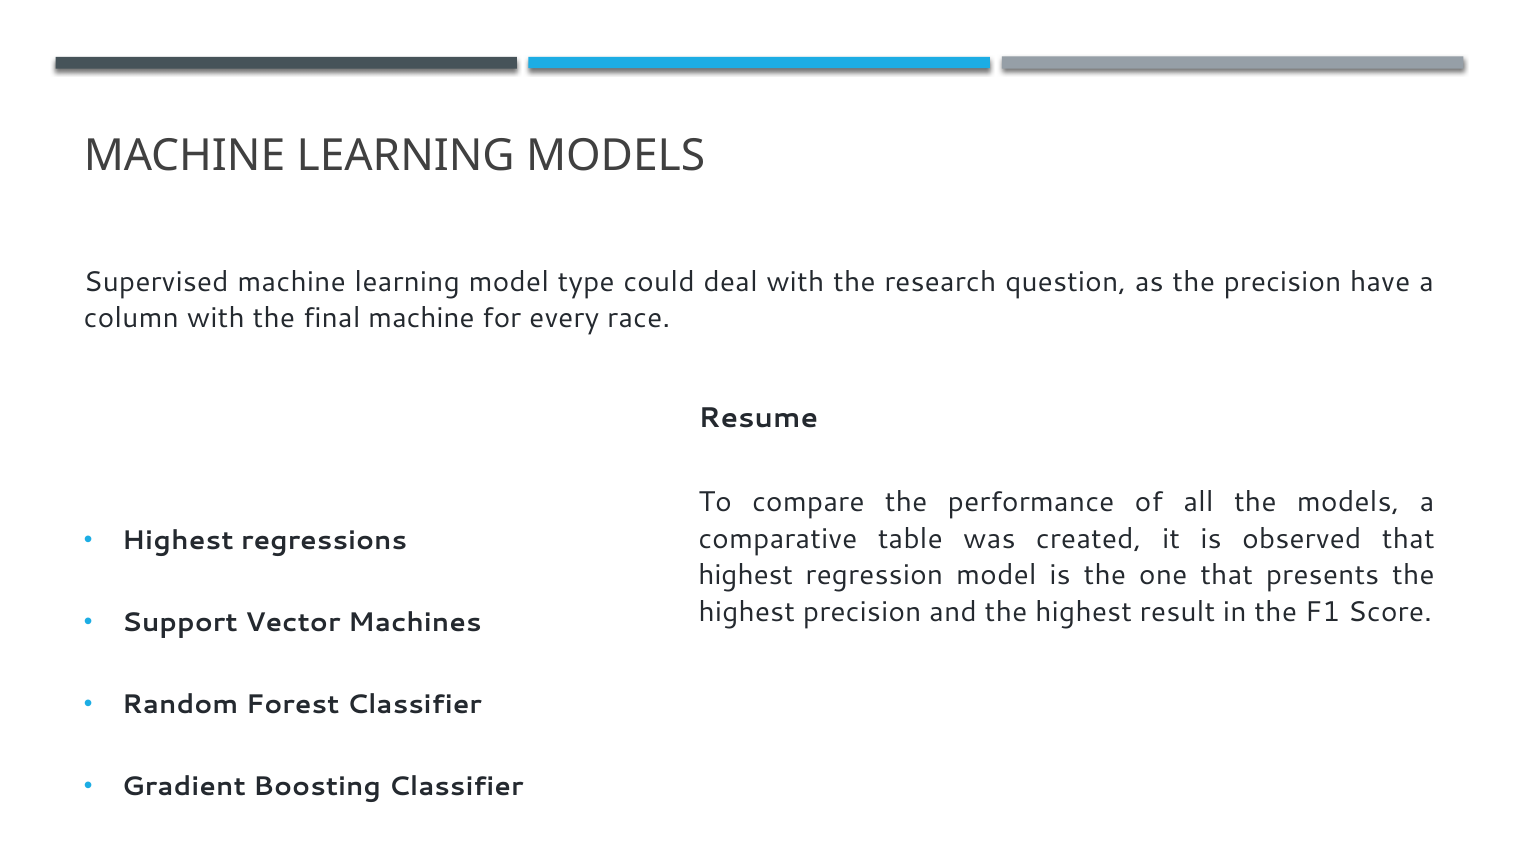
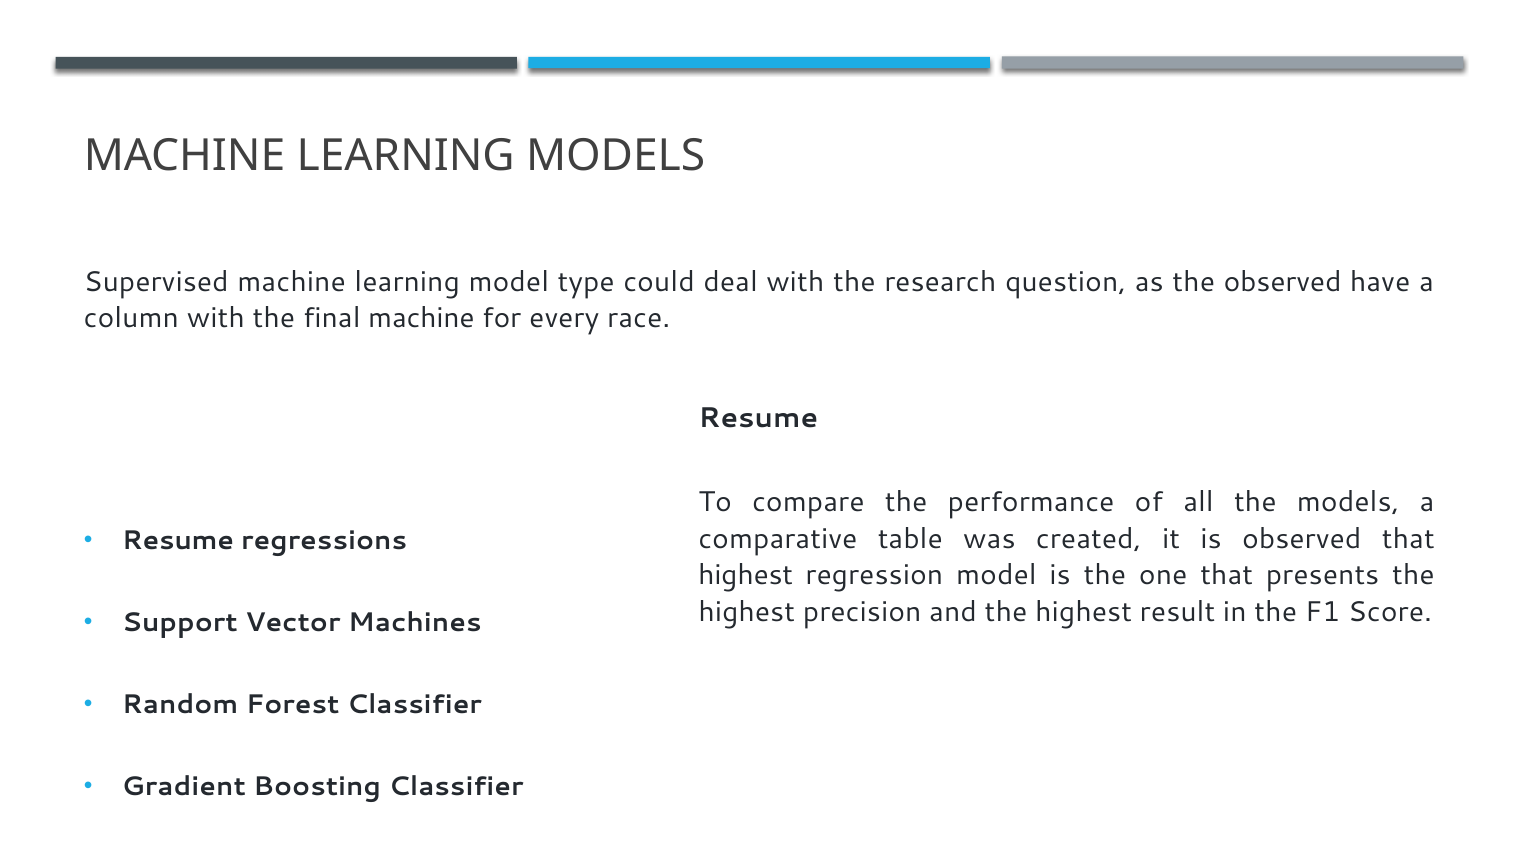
the precision: precision -> observed
Highest at (178, 541): Highest -> Resume
